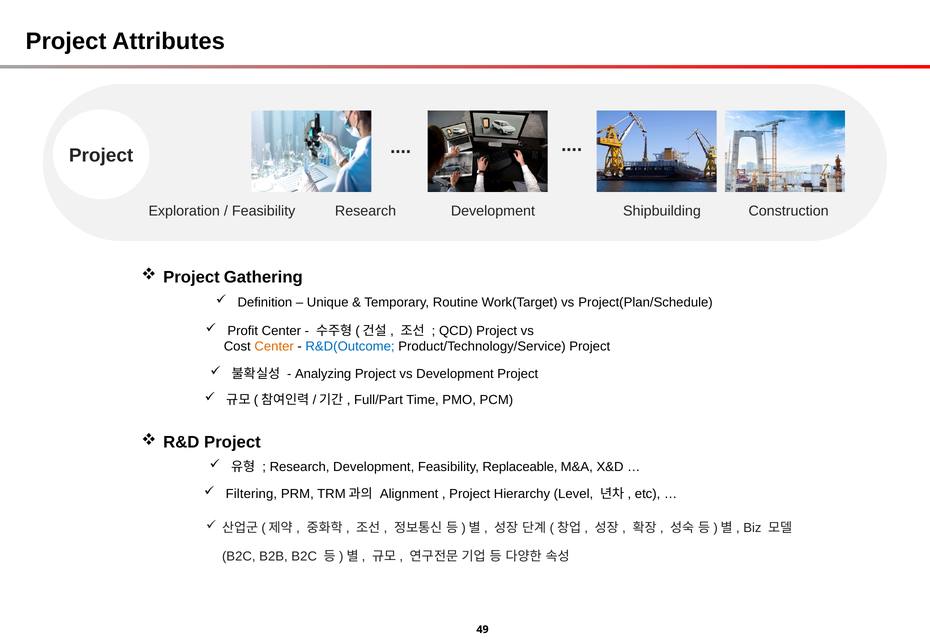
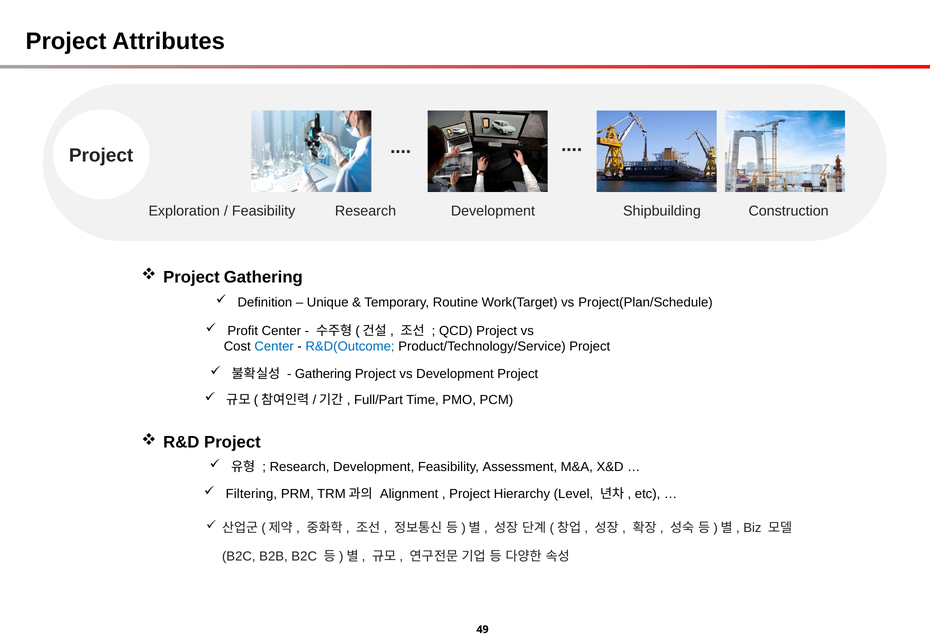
Center at (274, 347) colour: orange -> blue
Analyzing at (323, 374): Analyzing -> Gathering
Replaceable: Replaceable -> Assessment
